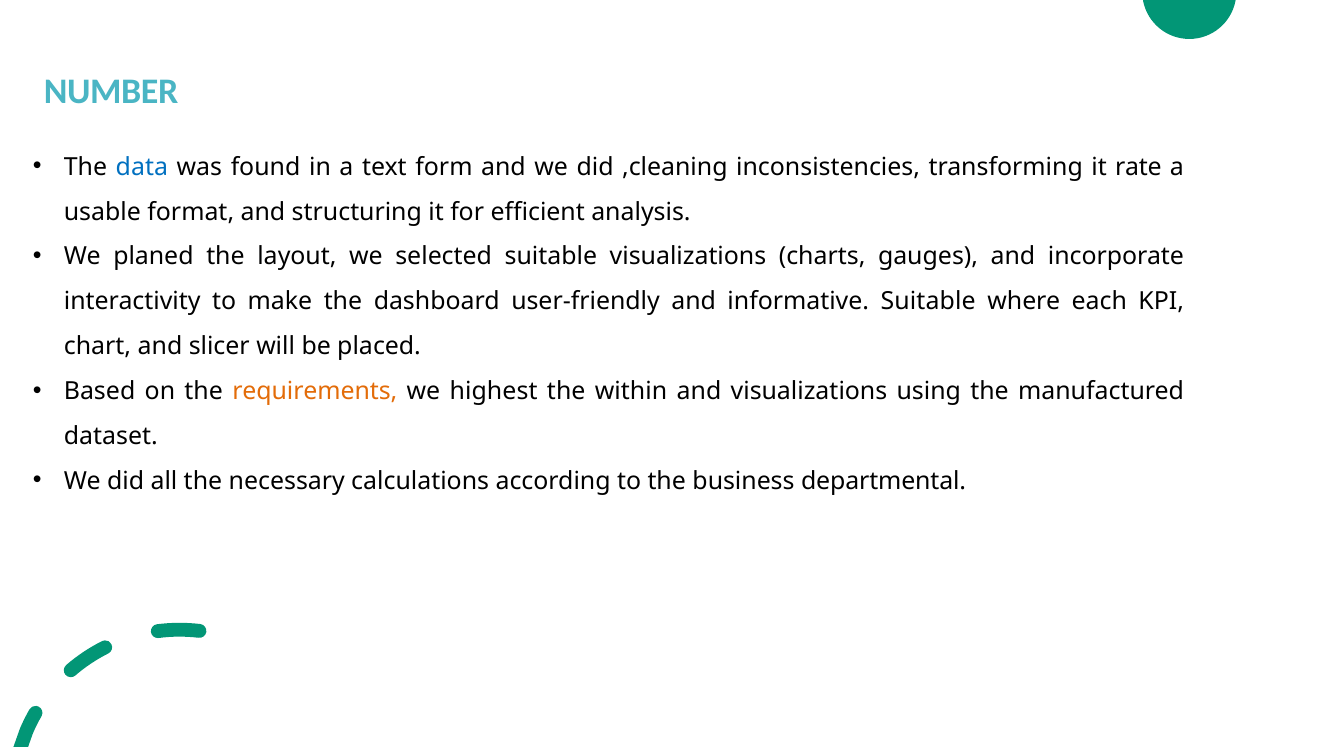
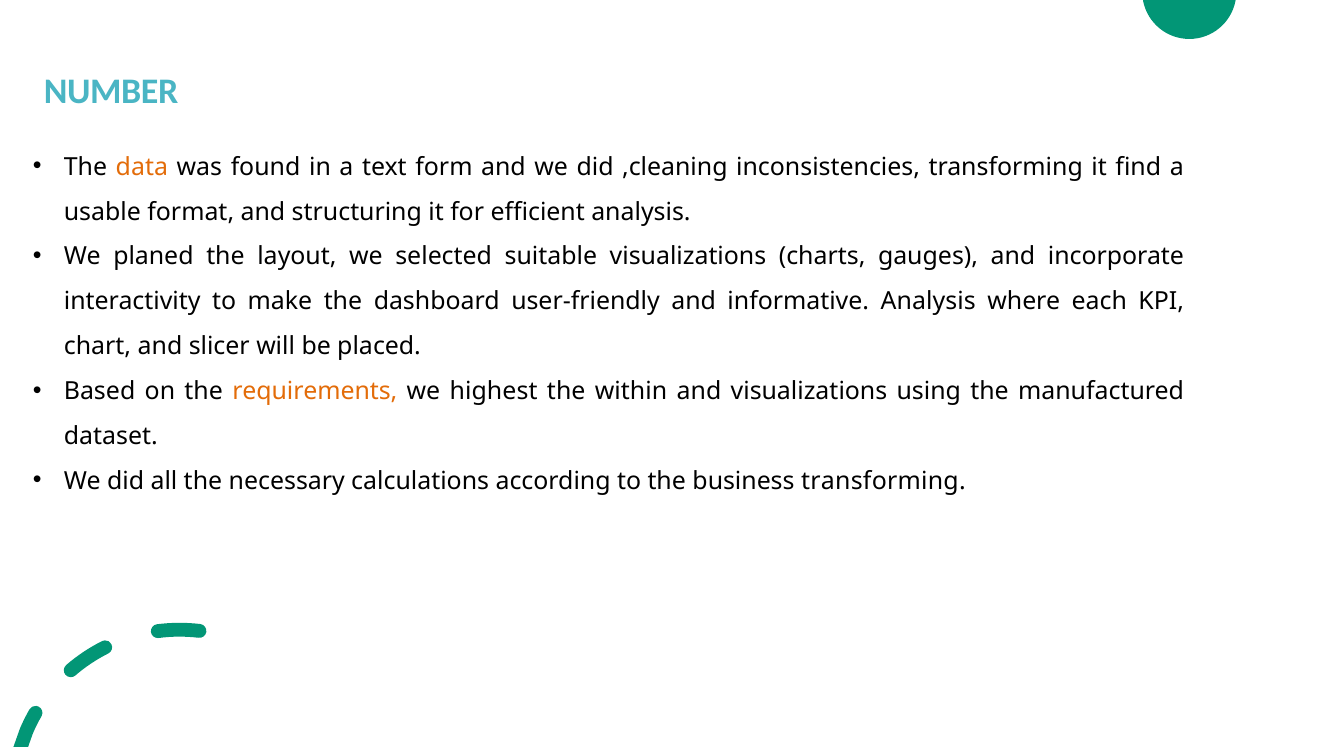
data colour: blue -> orange
rate: rate -> find
informative Suitable: Suitable -> Analysis
business departmental: departmental -> transforming
